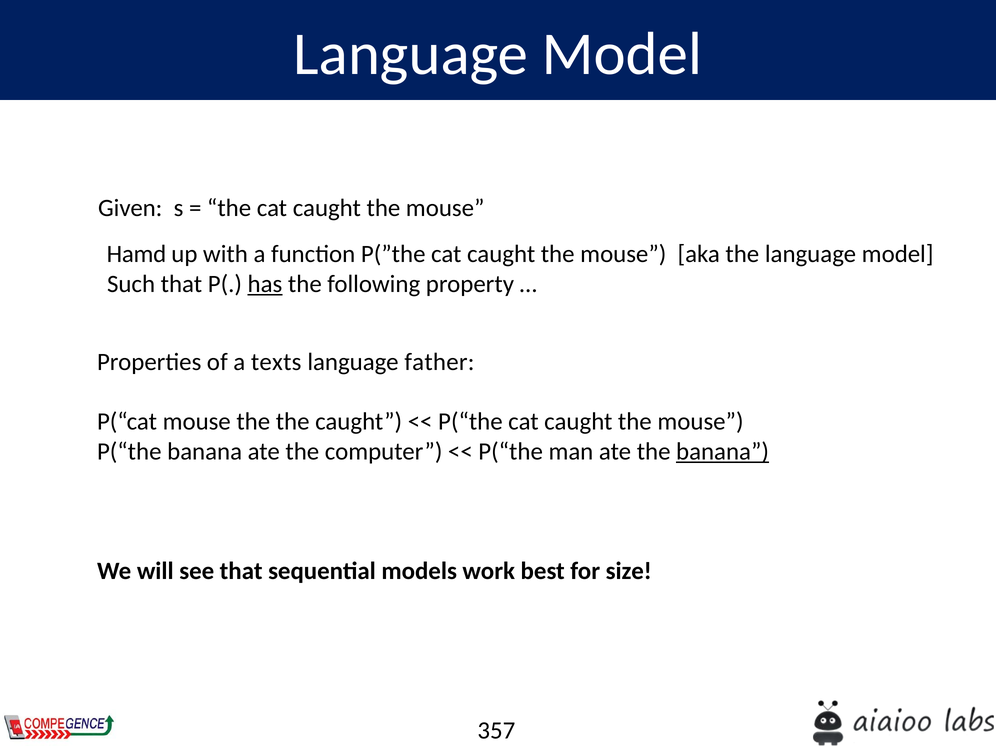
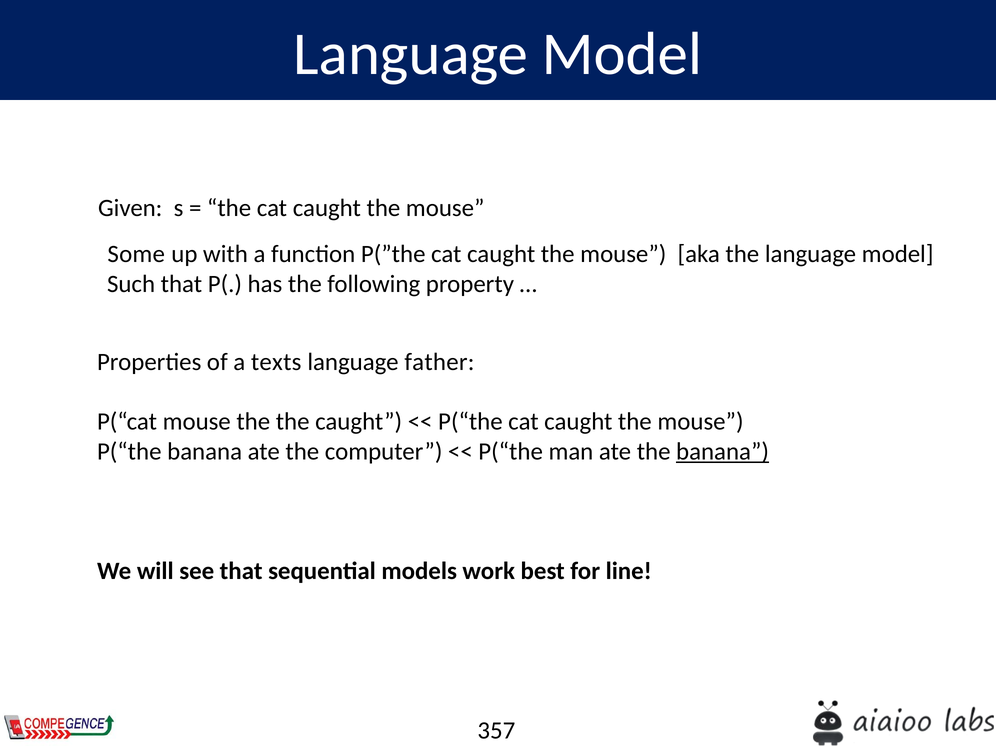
Hamd: Hamd -> Some
has underline: present -> none
size: size -> line
